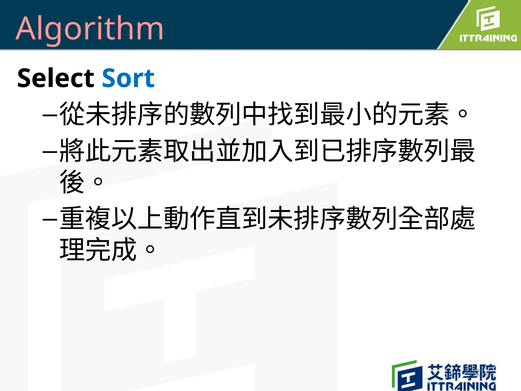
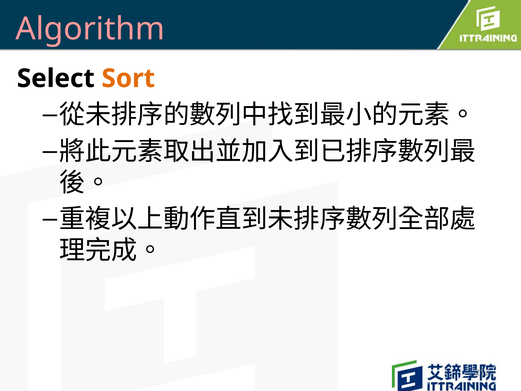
Sort colour: blue -> orange
